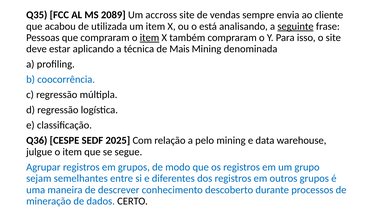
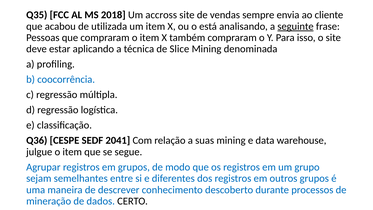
2089: 2089 -> 2018
item at (149, 38) underline: present -> none
Mais: Mais -> Slice
2025: 2025 -> 2041
pelo: pelo -> suas
